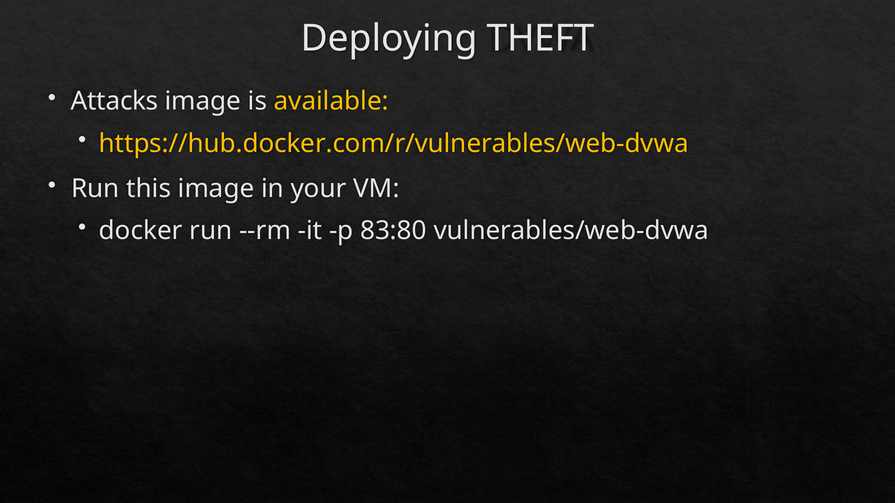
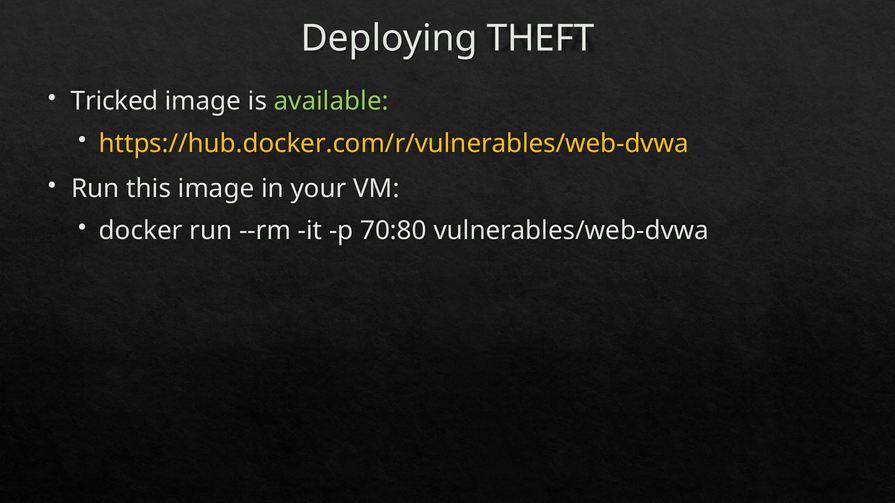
Attacks: Attacks -> Tricked
available colour: yellow -> light green
83:80: 83:80 -> 70:80
